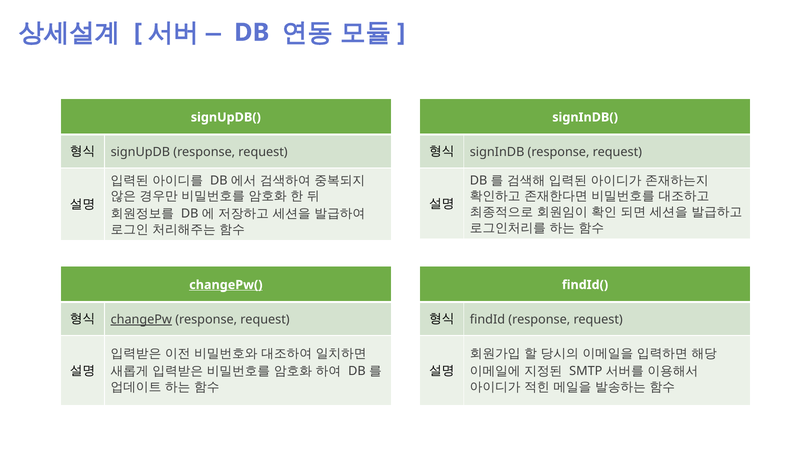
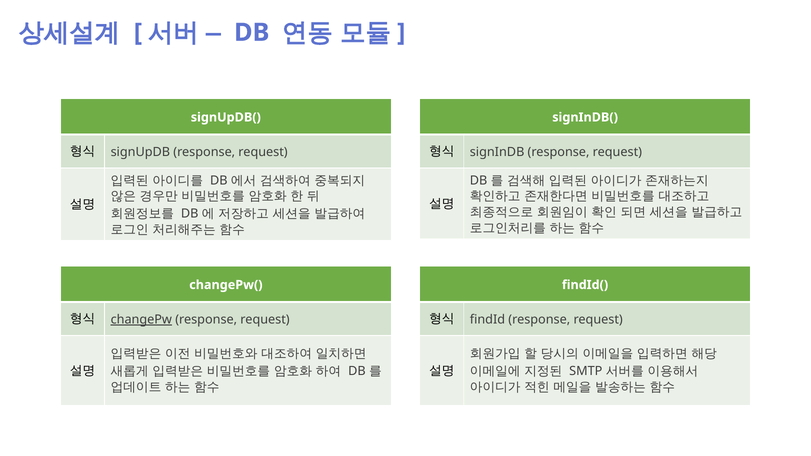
changePw( underline: present -> none
